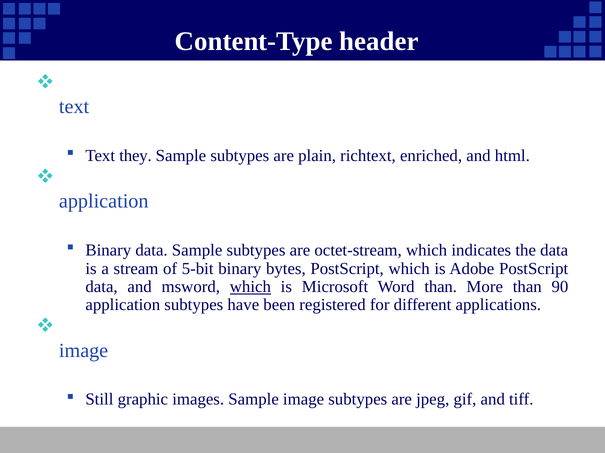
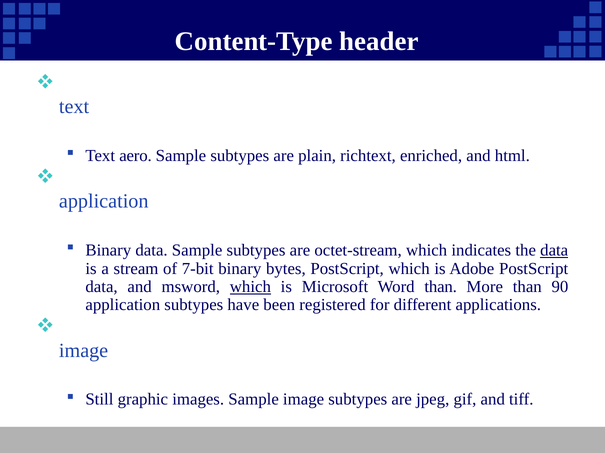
they: they -> aero
data at (554, 251) underline: none -> present
5-bit: 5-bit -> 7-bit
